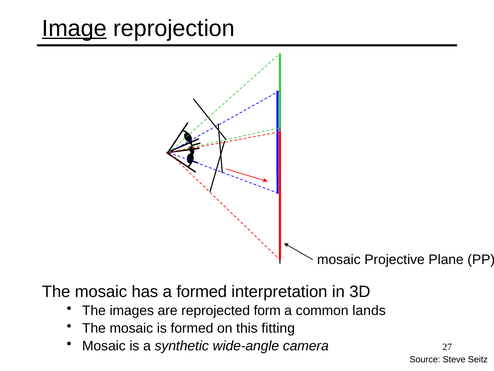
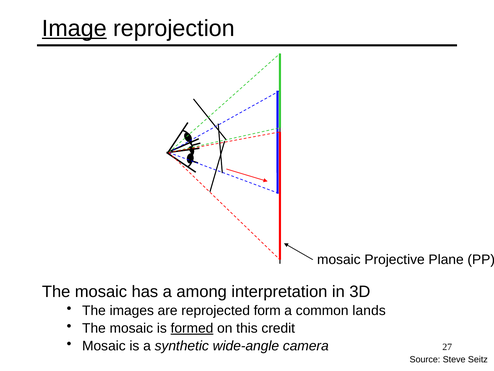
a formed: formed -> among
formed at (192, 328) underline: none -> present
fitting: fitting -> credit
